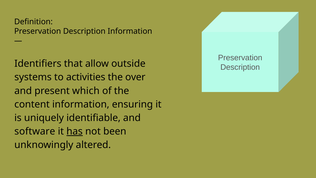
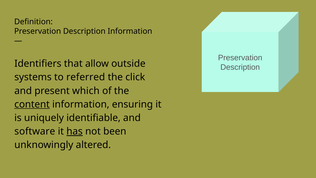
activities: activities -> referred
over: over -> click
content underline: none -> present
